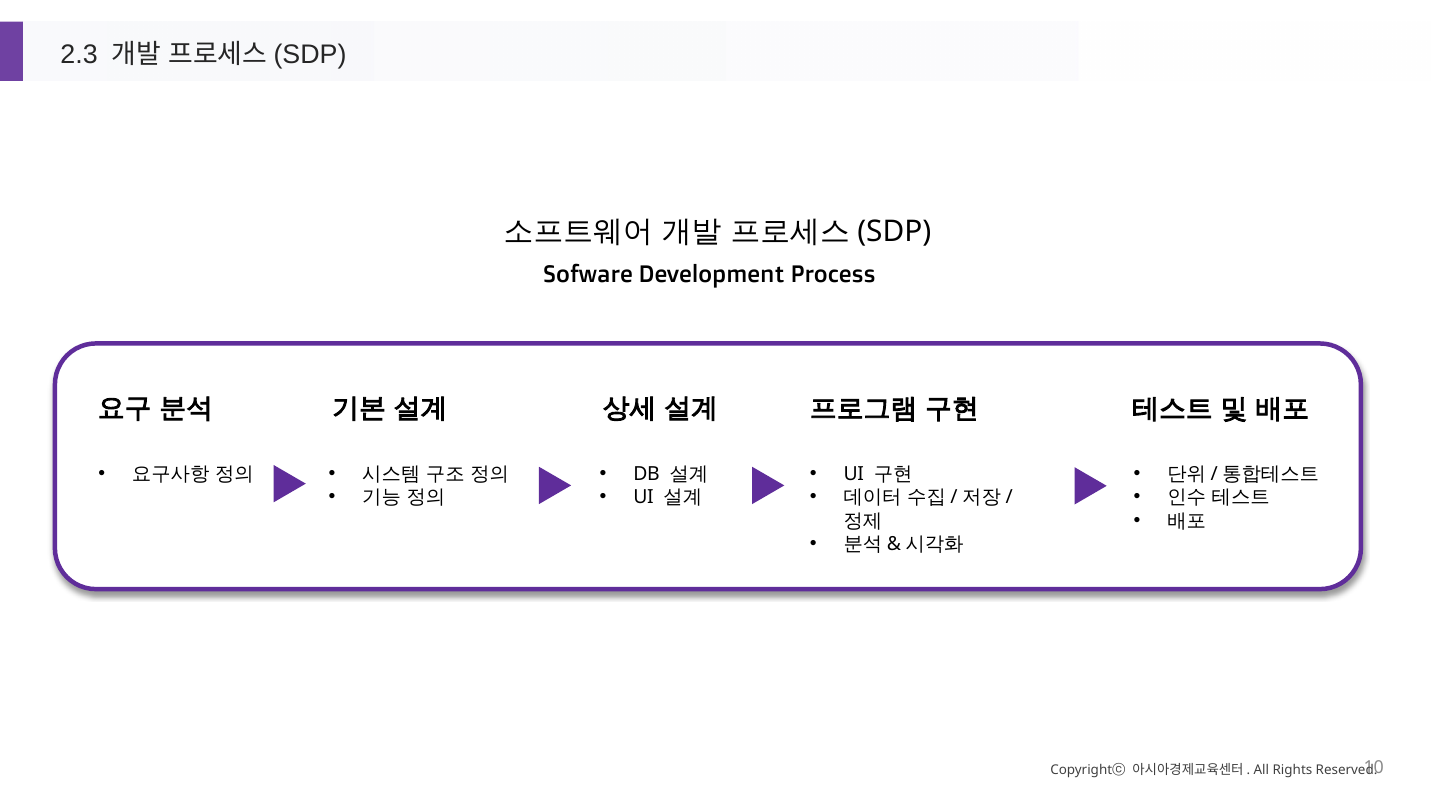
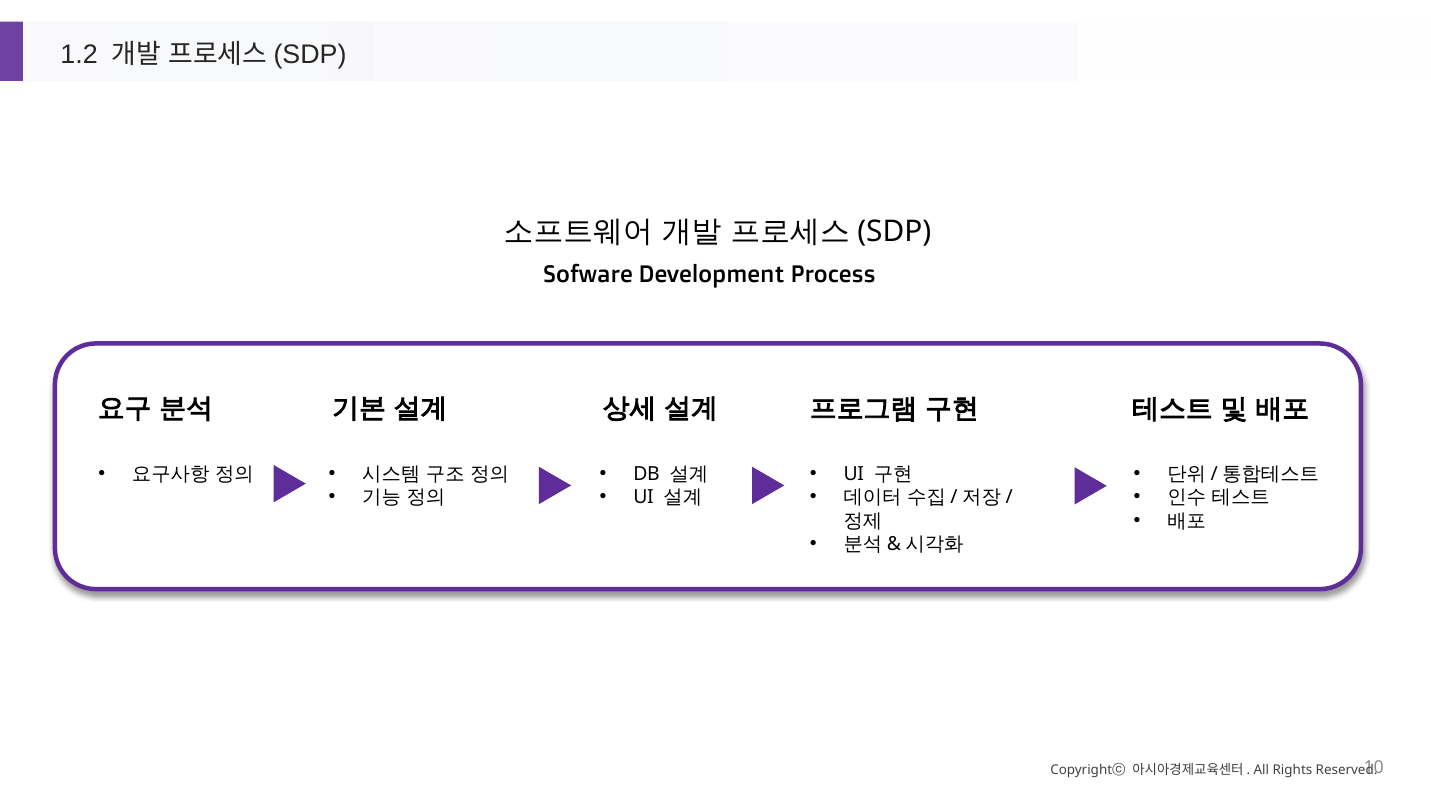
2.3: 2.3 -> 1.2
